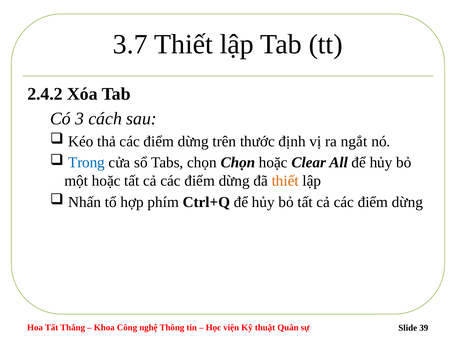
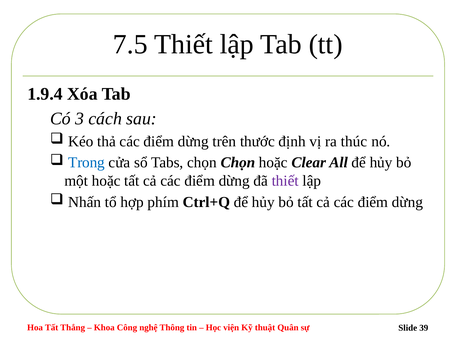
3.7: 3.7 -> 7.5
2.4.2: 2.4.2 -> 1.9.4
ngắt: ngắt -> thúc
thiết at (285, 181) colour: orange -> purple
